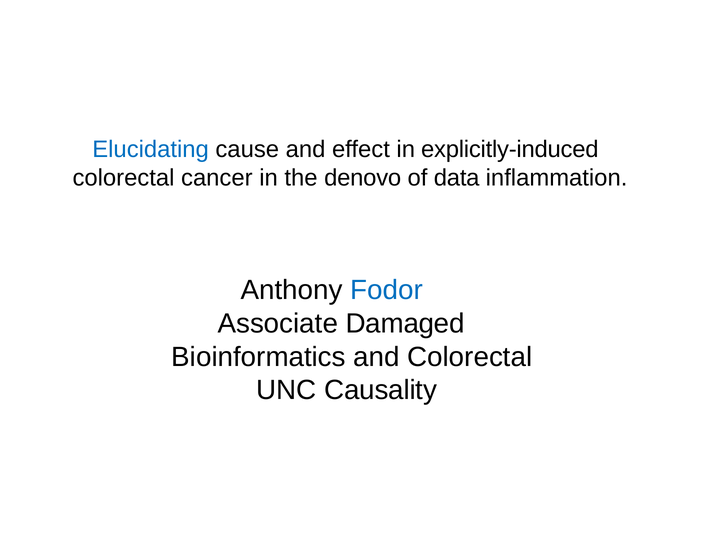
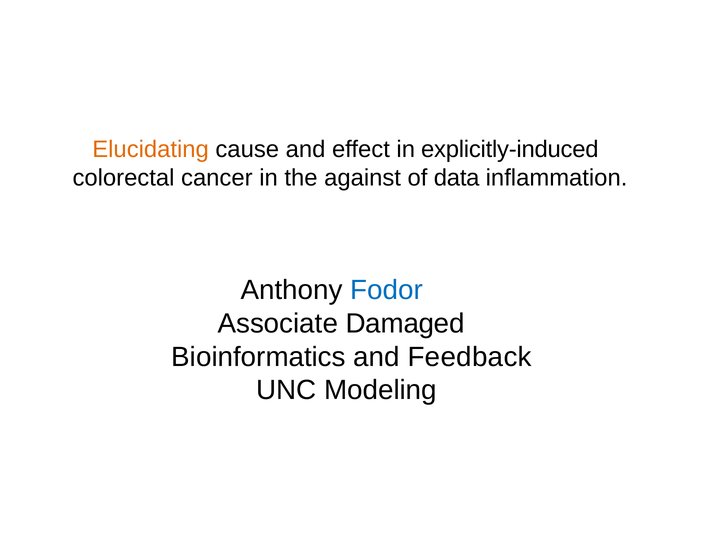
Elucidating colour: blue -> orange
denovo: denovo -> against
and Colorectal: Colorectal -> Feedback
Causality: Causality -> Modeling
